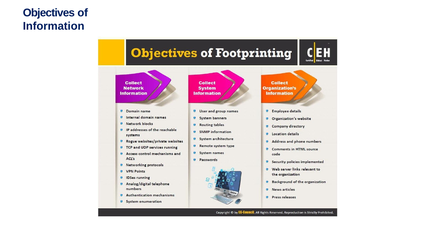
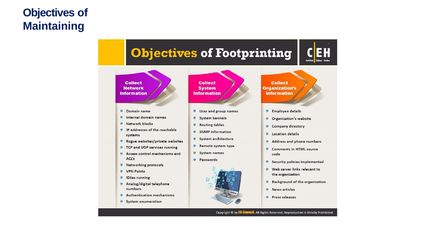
Information: Information -> Maintaining
